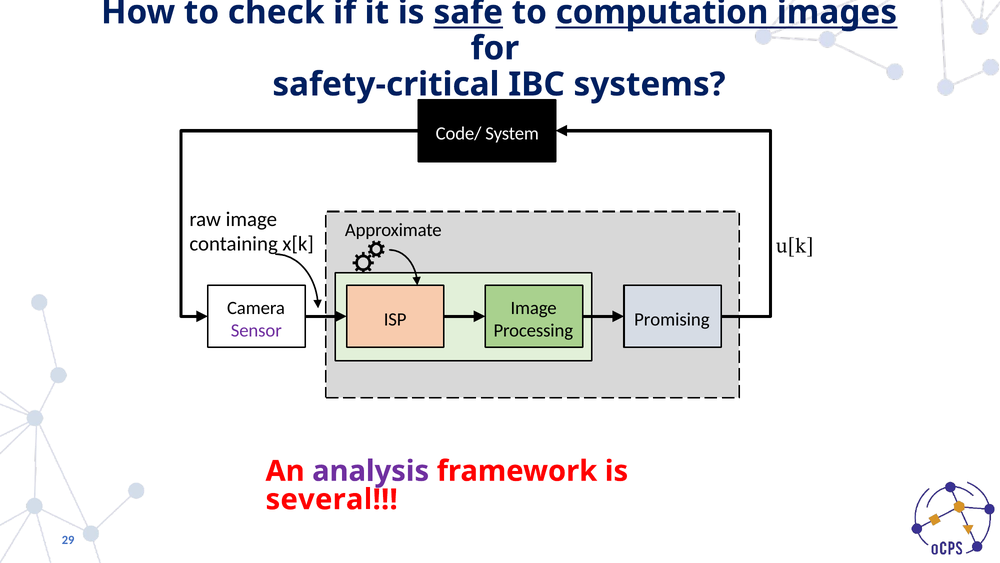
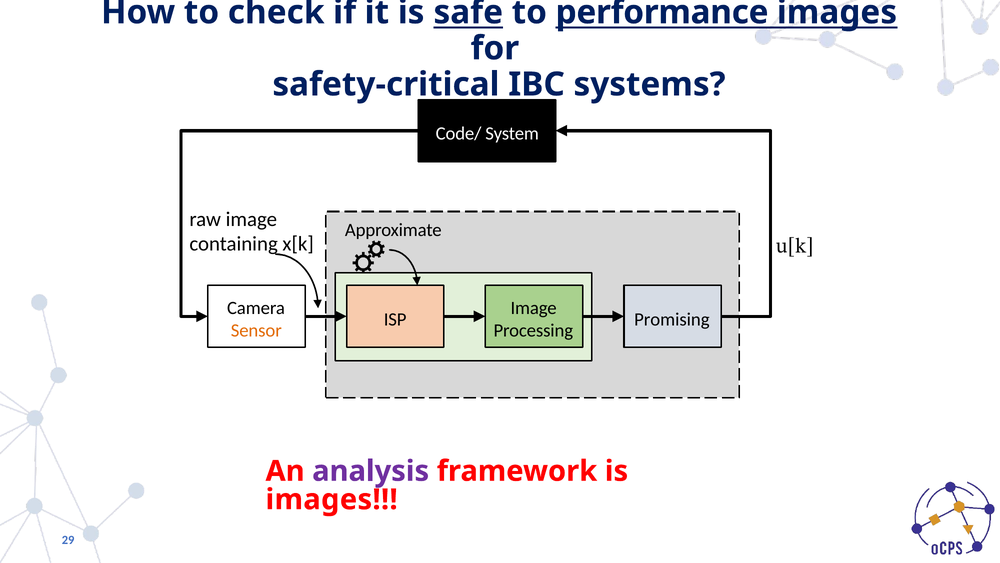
computation: computation -> performance
Sensor colour: purple -> orange
several at (332, 499): several -> images
